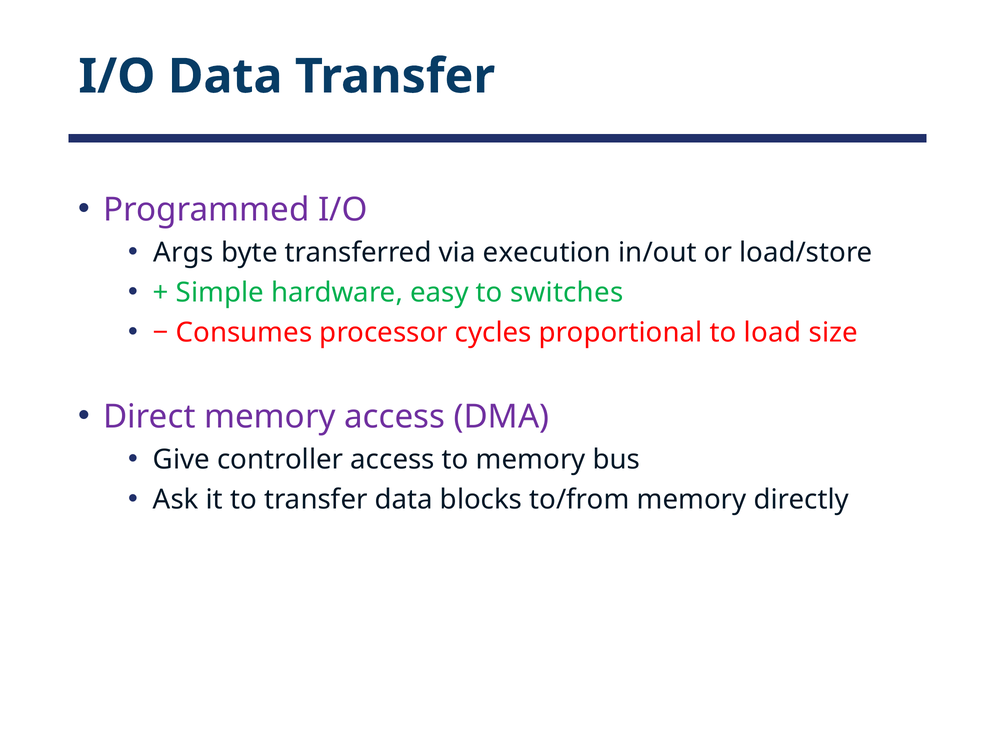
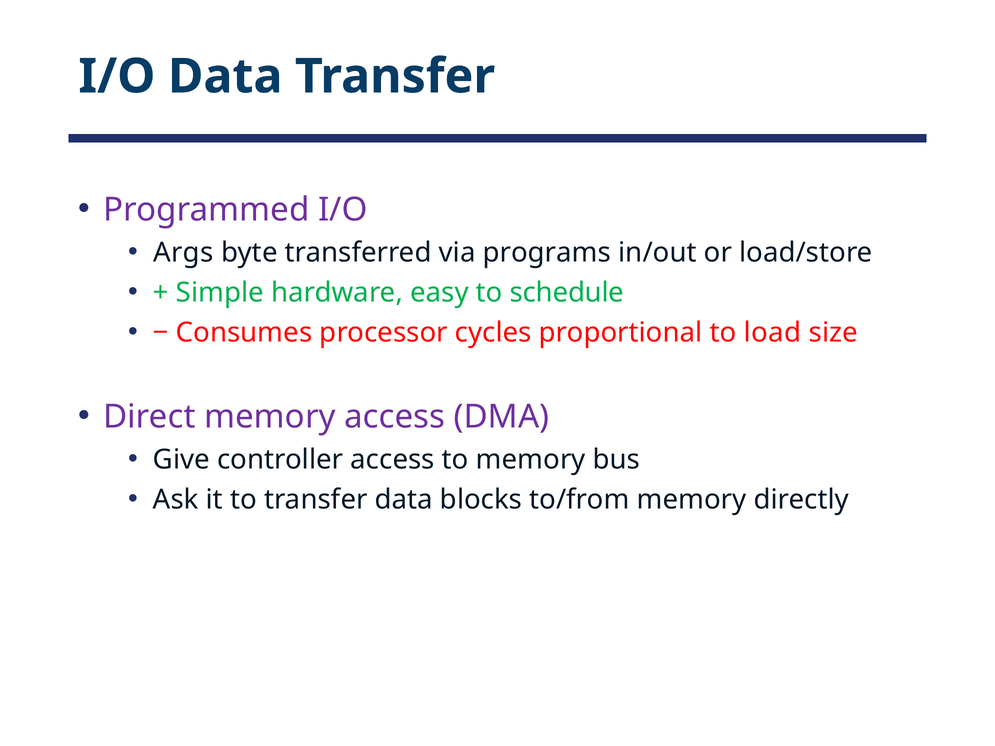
execution: execution -> programs
switches: switches -> schedule
